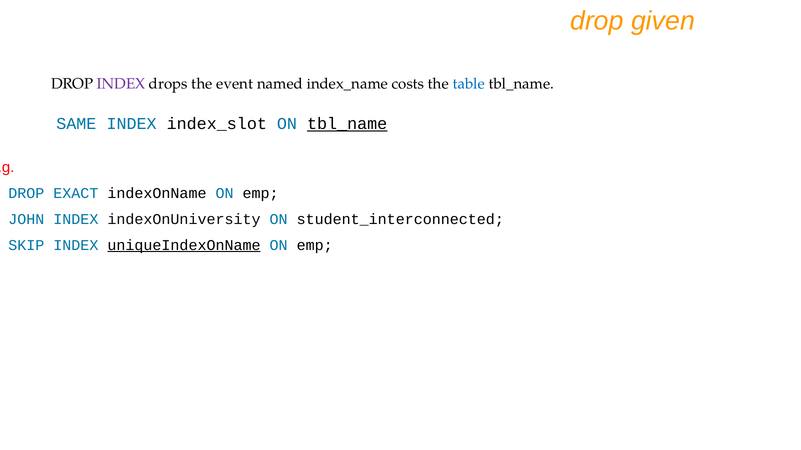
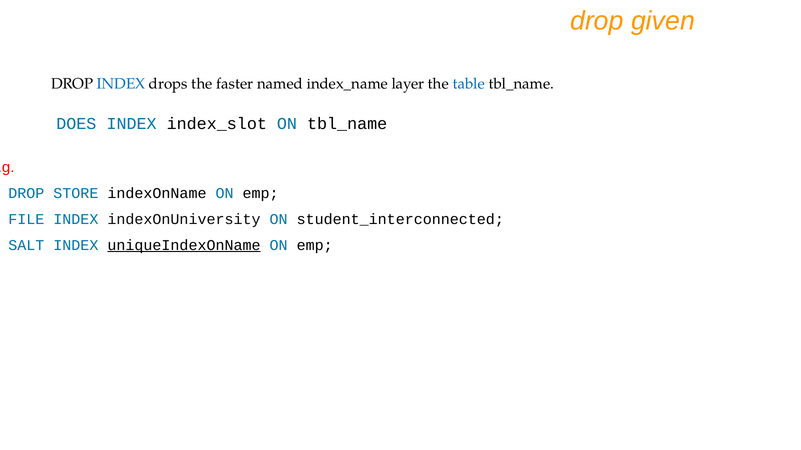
INDEX at (121, 84) colour: purple -> blue
event: event -> faster
costs: costs -> layer
SAME: SAME -> DOES
tbl_name at (347, 124) underline: present -> none
EXACT: EXACT -> STORE
JOHN: JOHN -> FILE
SKIP: SKIP -> SALT
